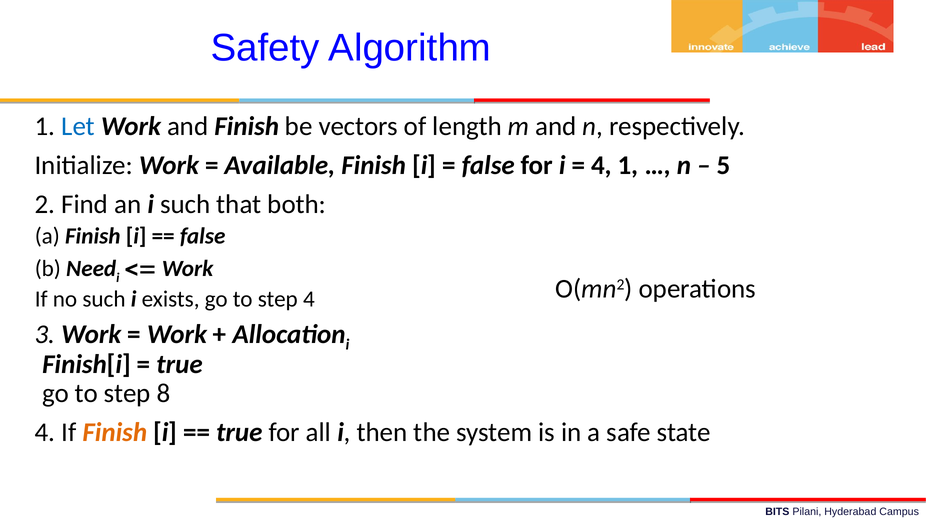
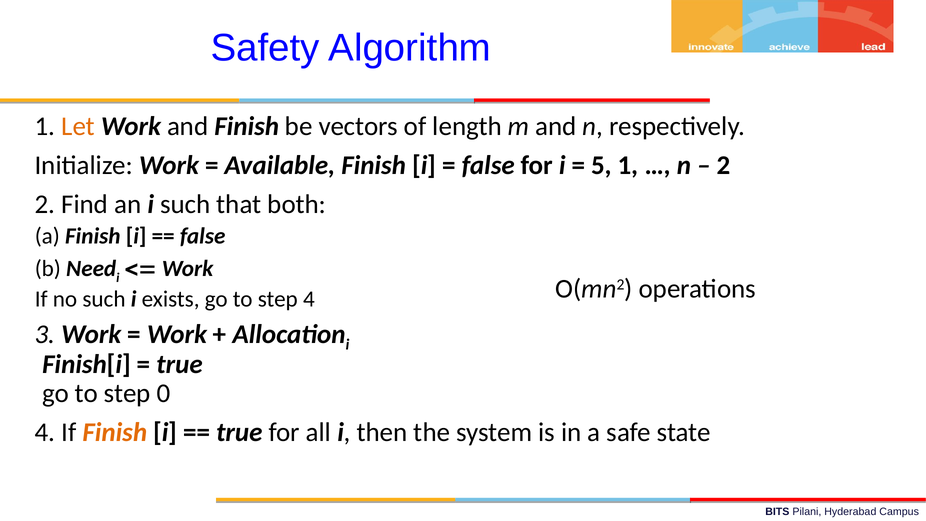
Let colour: blue -> orange
4 at (601, 165): 4 -> 5
5 at (723, 165): 5 -> 2
8: 8 -> 0
